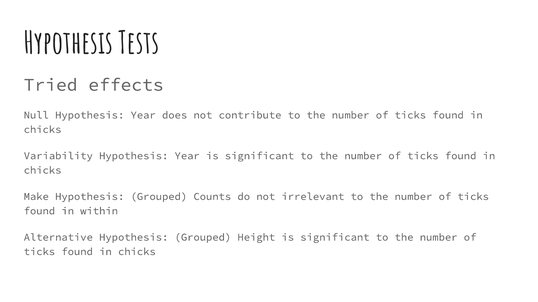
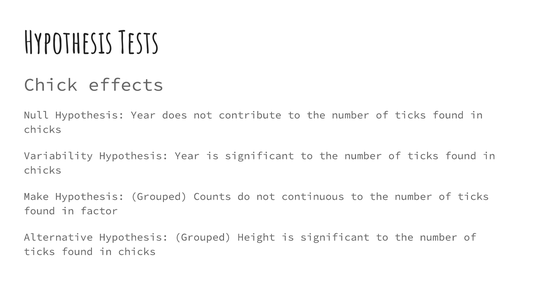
Tried: Tried -> Chick
irrelevant: irrelevant -> continuous
within: within -> factor
